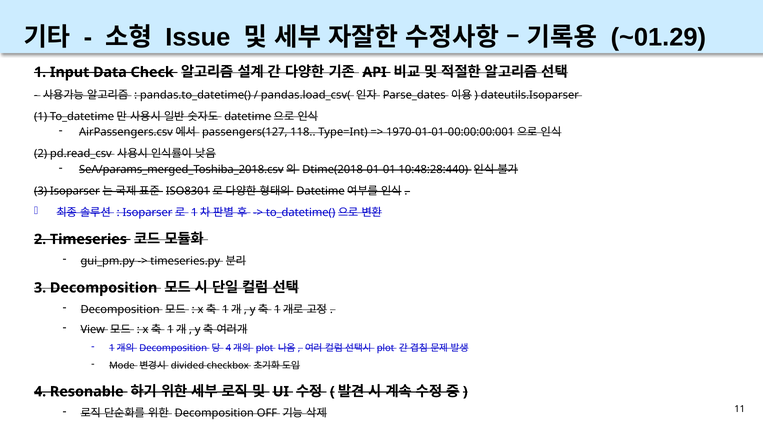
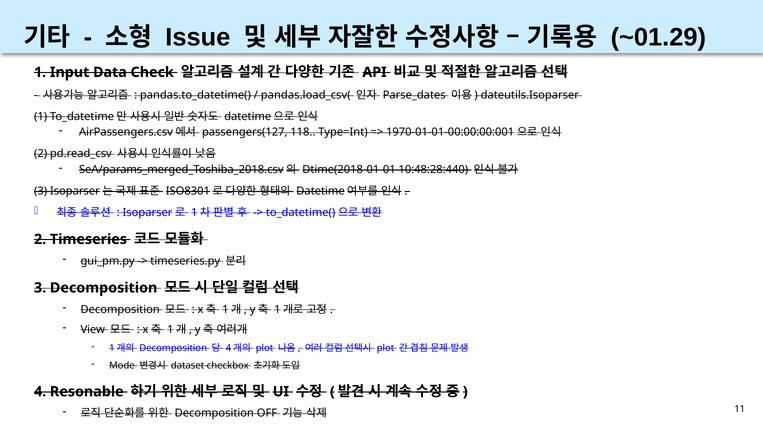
divided: divided -> dataset
